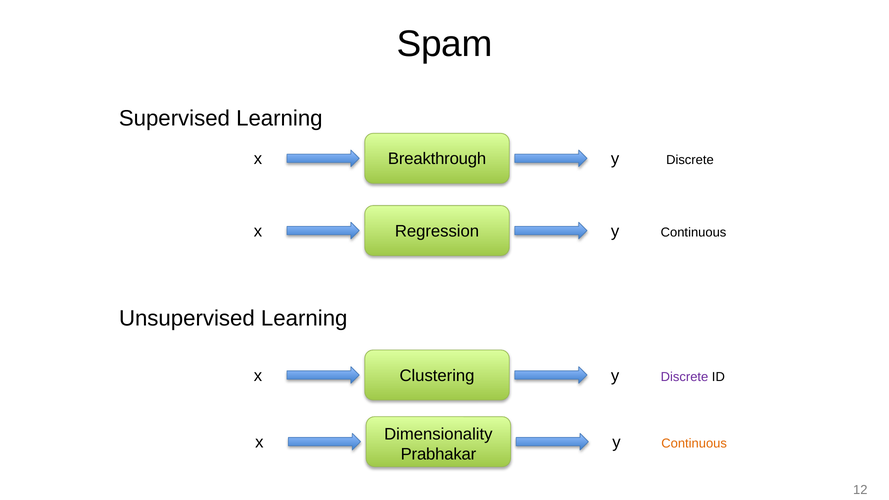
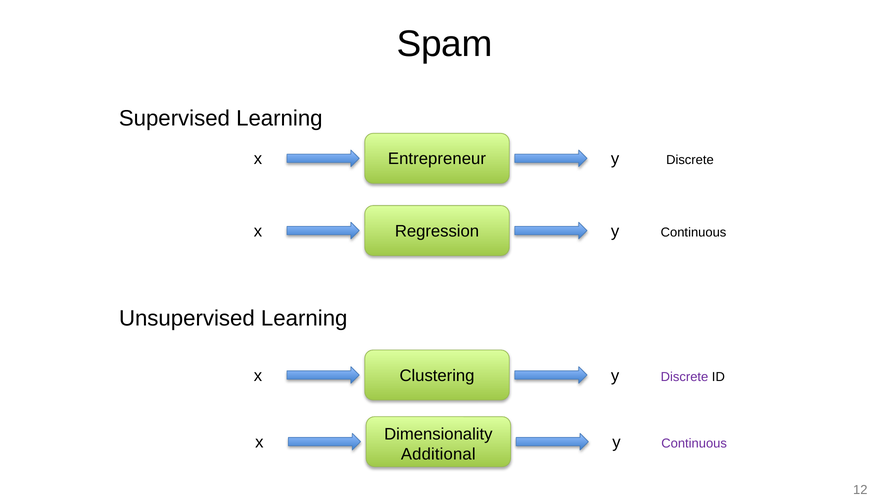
Breakthrough: Breakthrough -> Entrepreneur
Continuous at (694, 443) colour: orange -> purple
Prabhakar: Prabhakar -> Additional
